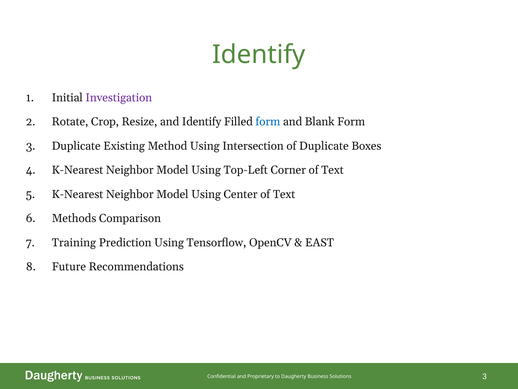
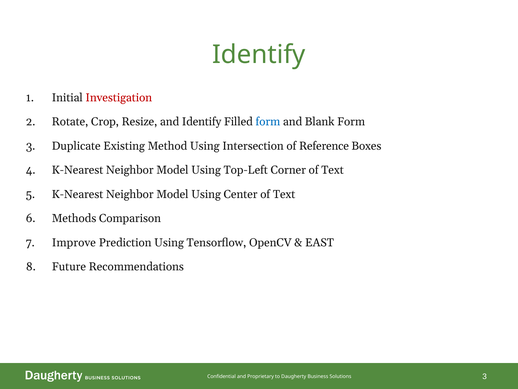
Investigation colour: purple -> red
of Duplicate: Duplicate -> Reference
Training: Training -> Improve
